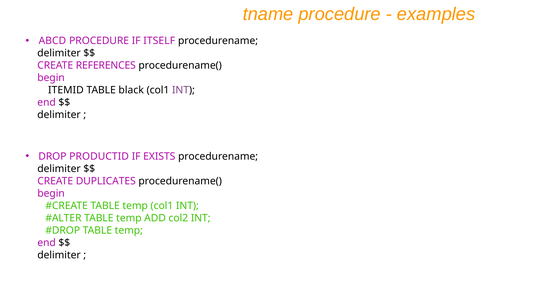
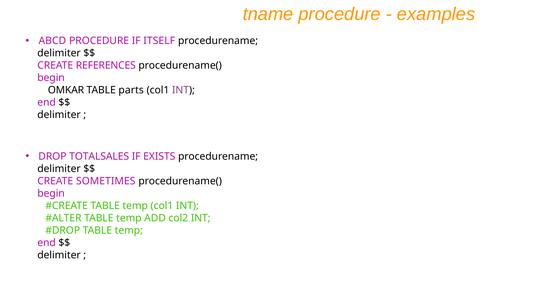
ITEMID: ITEMID -> OMKAR
black: black -> parts
PRODUCTID: PRODUCTID -> TOTALSALES
DUPLICATES: DUPLICATES -> SOMETIMES
